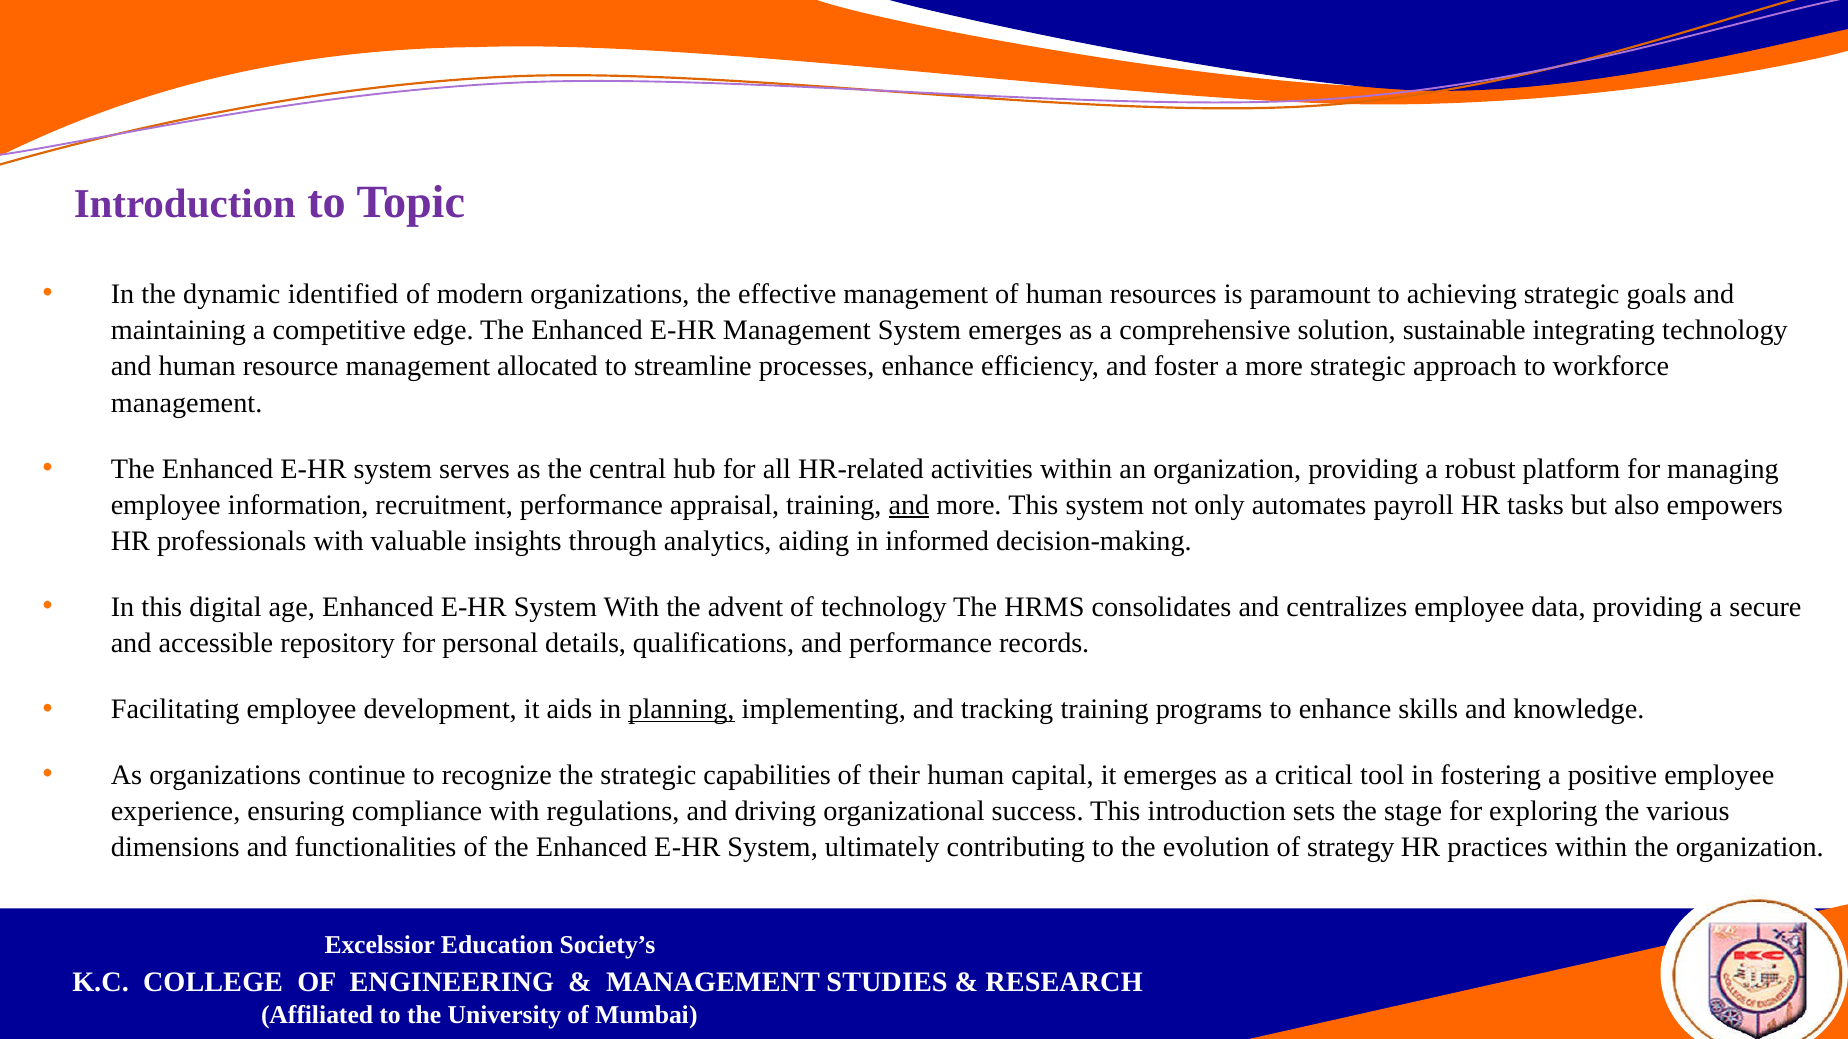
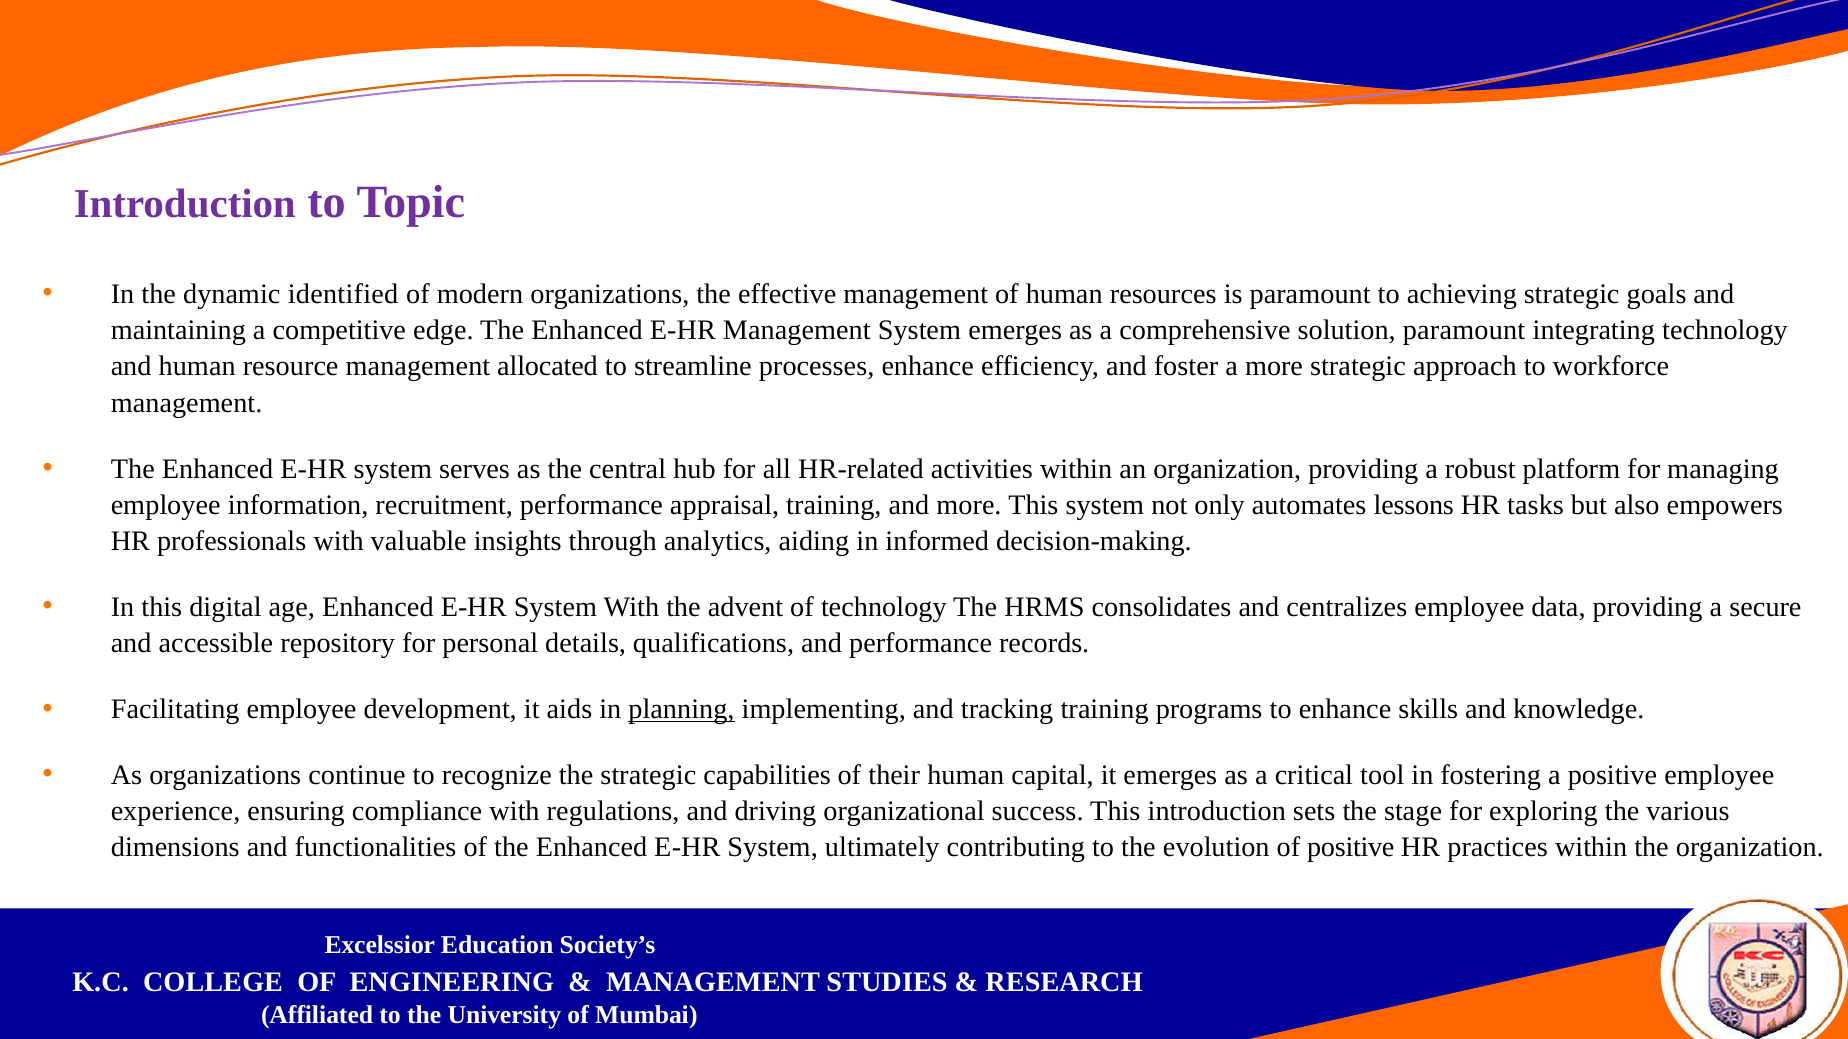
solution sustainable: sustainable -> paramount
and at (909, 505) underline: present -> none
payroll: payroll -> lessons
of strategy: strategy -> positive
